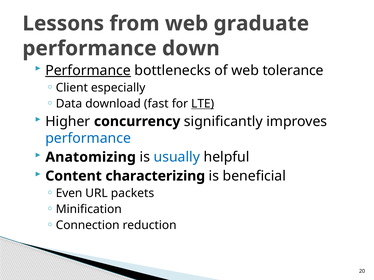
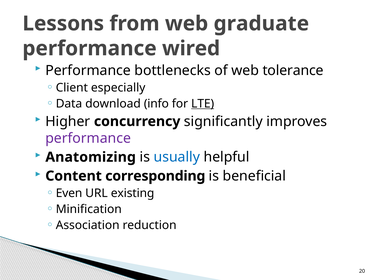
down: down -> wired
Performance at (88, 71) underline: present -> none
fast: fast -> info
performance at (88, 138) colour: blue -> purple
characterizing: characterizing -> corresponding
packets: packets -> existing
Connection: Connection -> Association
